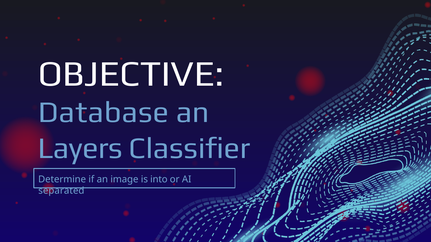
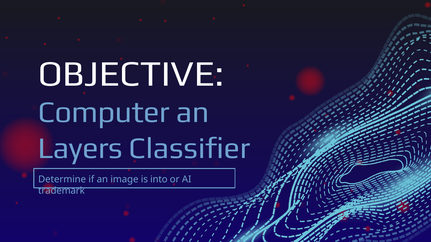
Database: Database -> Computer
separated: separated -> trademark
